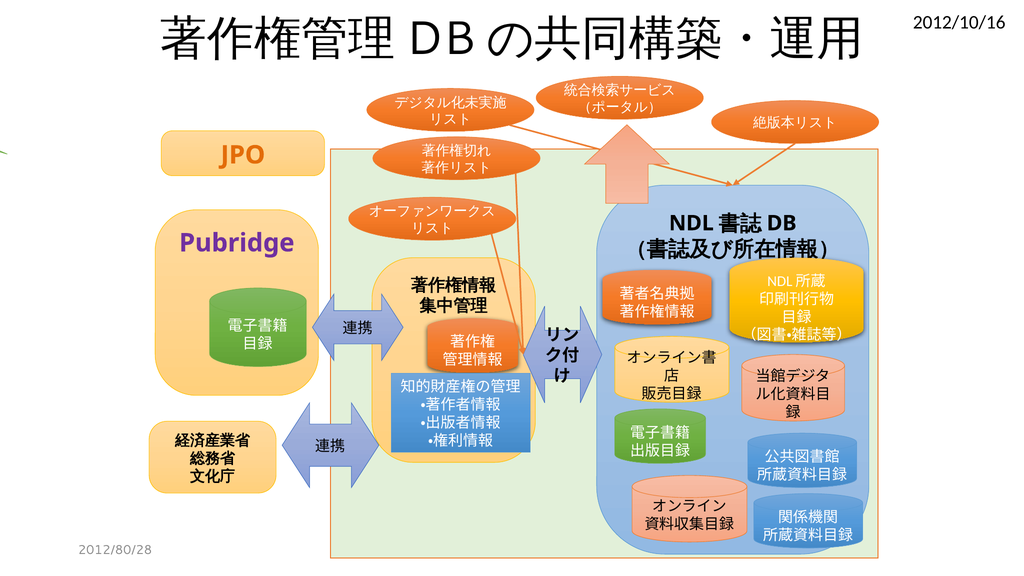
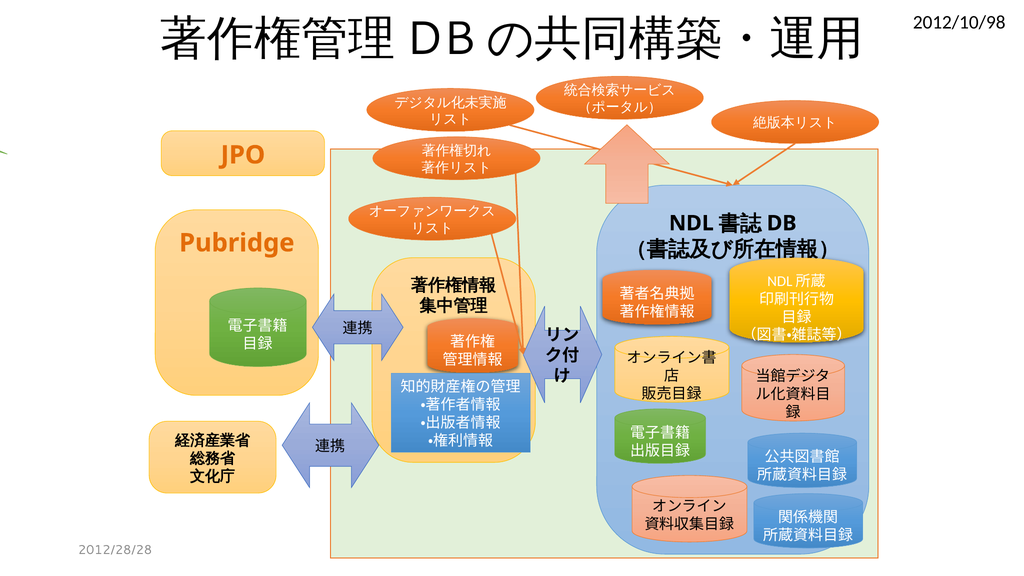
2012/10/16: 2012/10/16 -> 2012/10/98
Pubridge colour: purple -> orange
2012/80/28: 2012/80/28 -> 2012/28/28
